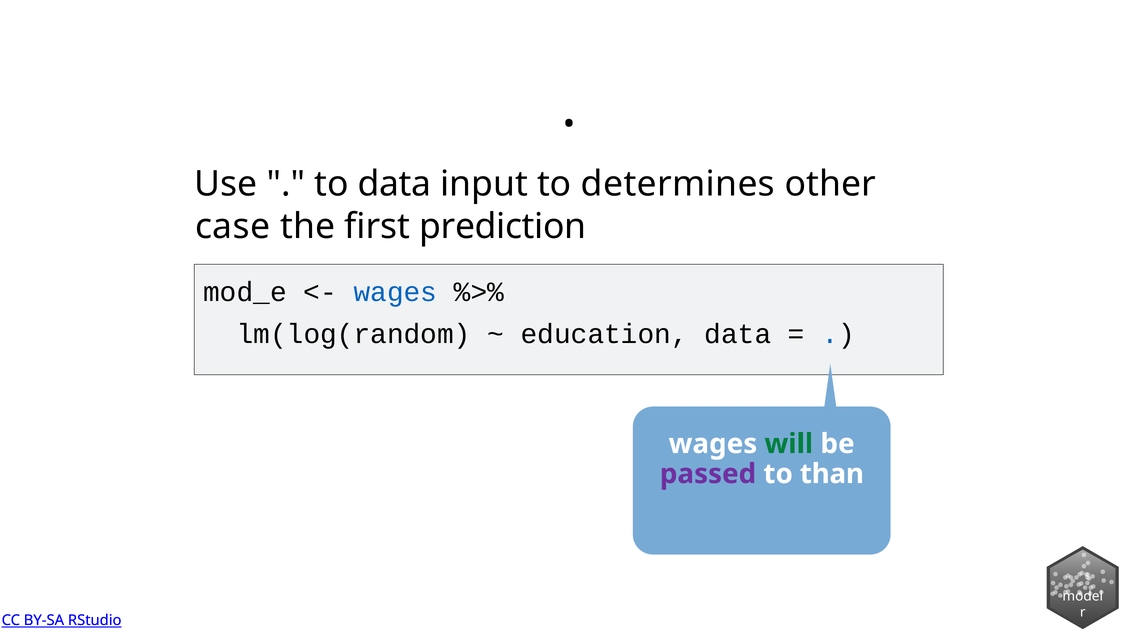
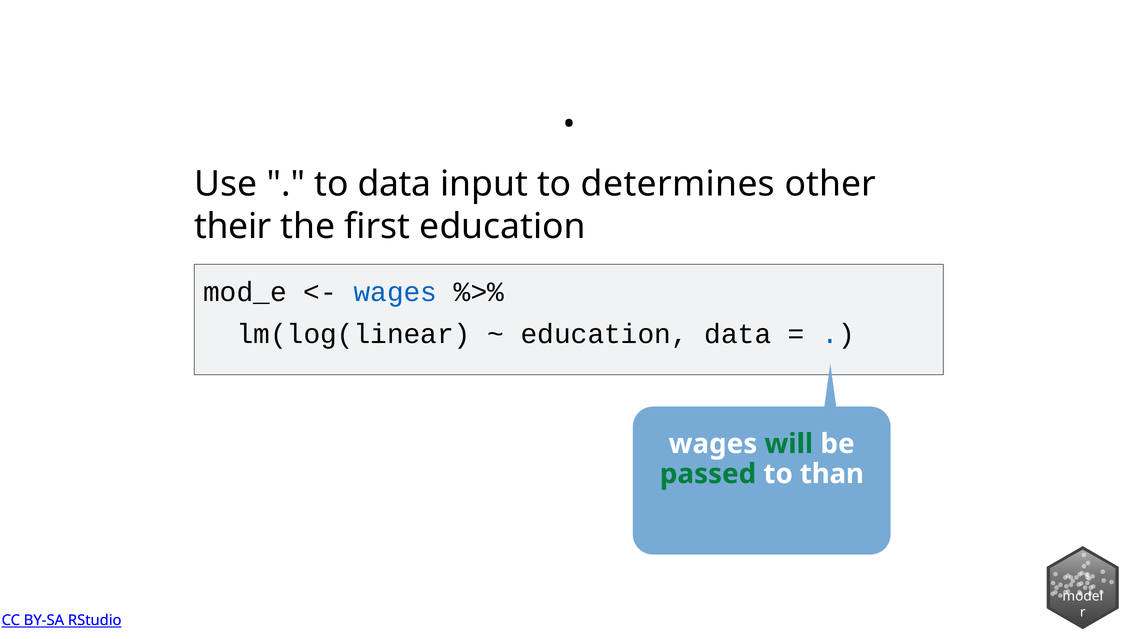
case: case -> their
first prediction: prediction -> education
lm(log(random: lm(log(random -> lm(log(linear
passed colour: purple -> green
